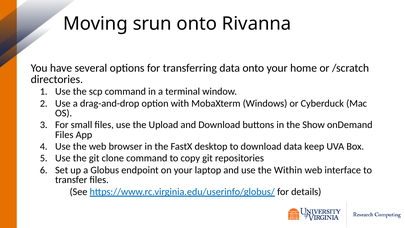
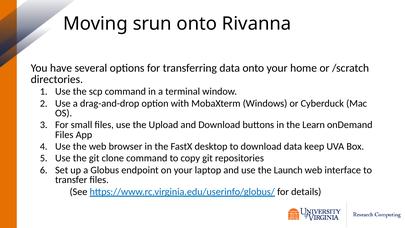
Show: Show -> Learn
Within: Within -> Launch
